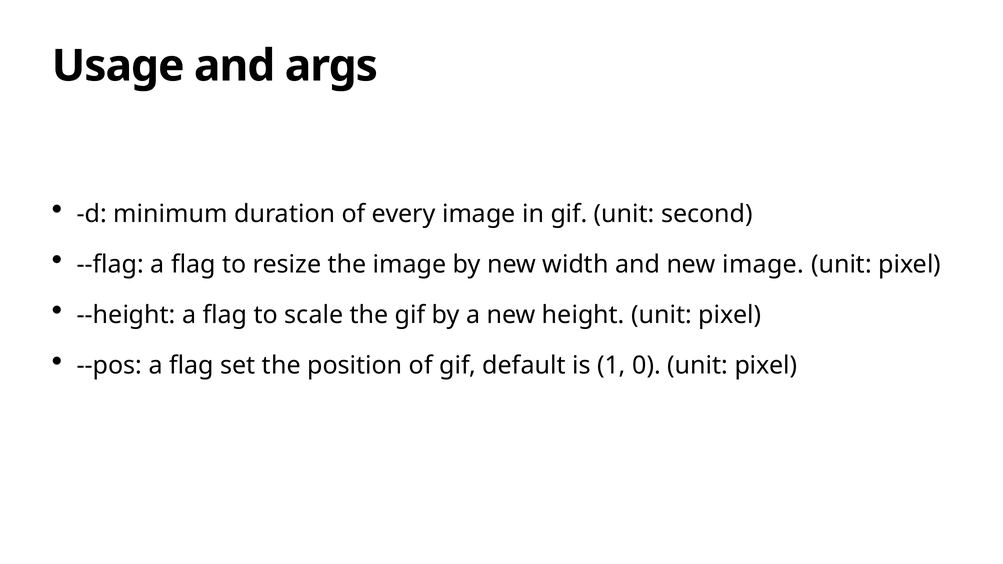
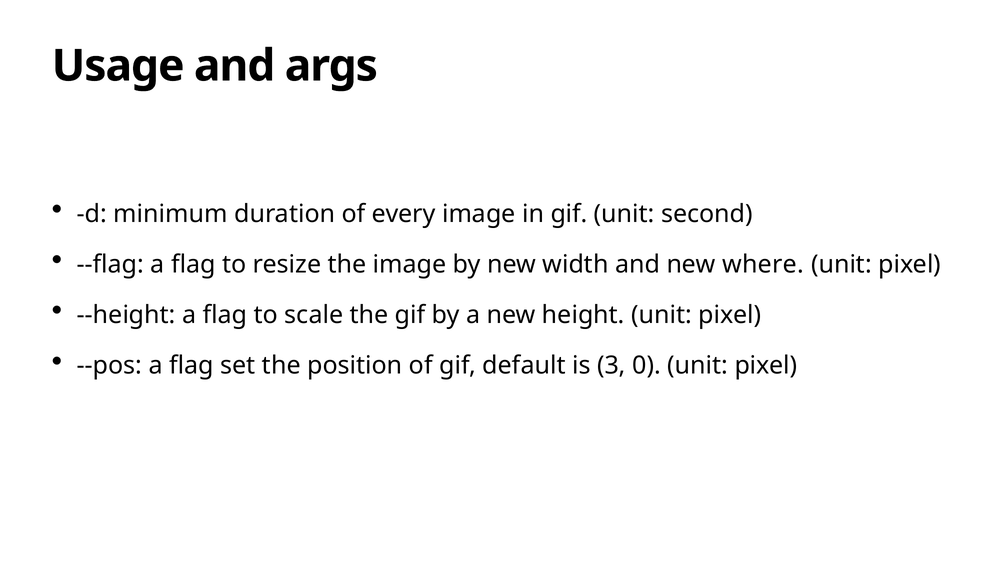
new image: image -> where
1: 1 -> 3
